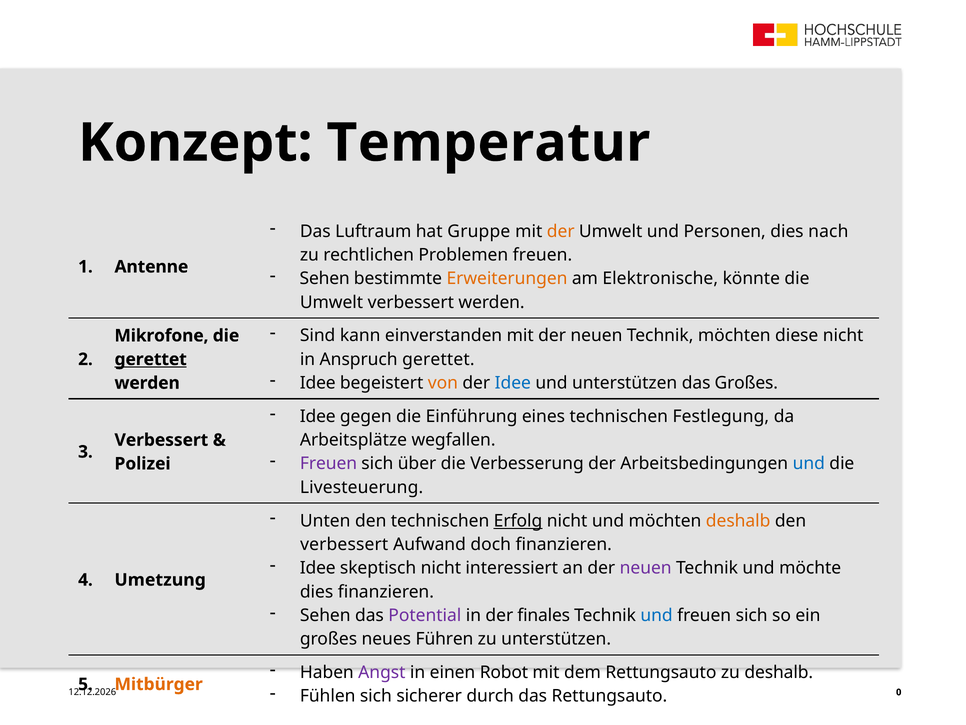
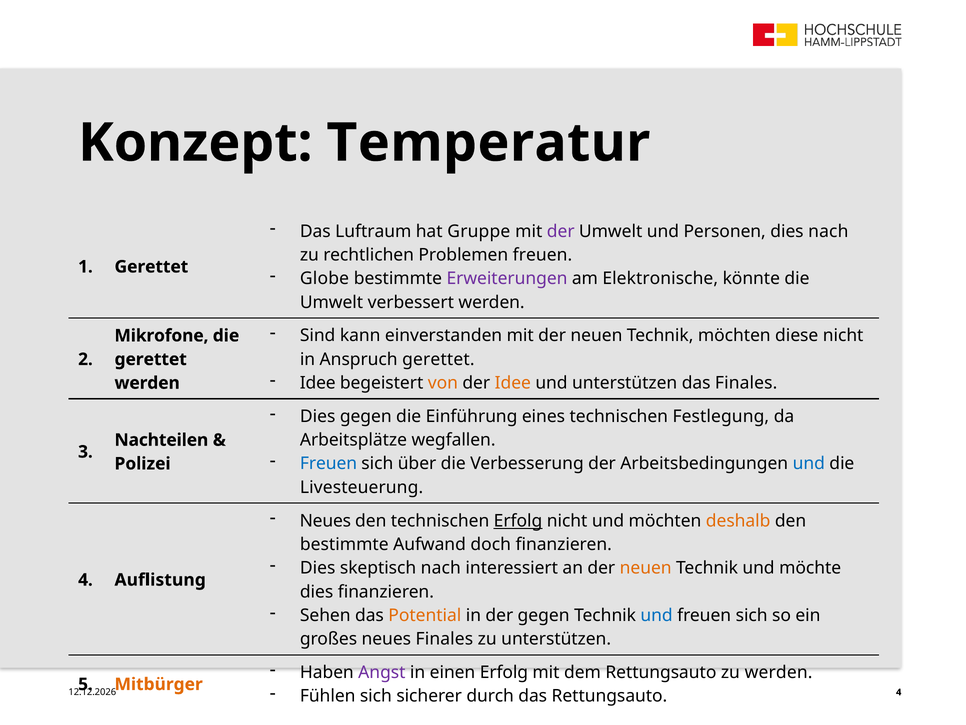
der at (561, 231) colour: orange -> purple
1 Antenne: Antenne -> Gerettet
Sehen at (325, 278): Sehen -> Globe
Erweiterungen colour: orange -> purple
gerettet at (151, 359) underline: present -> none
Idee at (513, 383) colour: blue -> orange
das Großes: Großes -> Finales
Idee at (318, 416): Idee -> Dies
Verbessert at (161, 440): Verbessert -> Nachteilen
Freuen at (329, 463) colour: purple -> blue
Unten at (325, 520): Unten -> Neues
verbessert at (344, 544): verbessert -> bestimmte
Idee at (318, 568): Idee -> Dies
skeptisch nicht: nicht -> nach
neuen at (646, 568) colour: purple -> orange
Umetzung: Umetzung -> Auflistung
Potential colour: purple -> orange
der finales: finales -> gegen
neues Führen: Führen -> Finales
einen Robot: Robot -> Erfolg
zu deshalb: deshalb -> werden
0 at (899, 692): 0 -> 4
